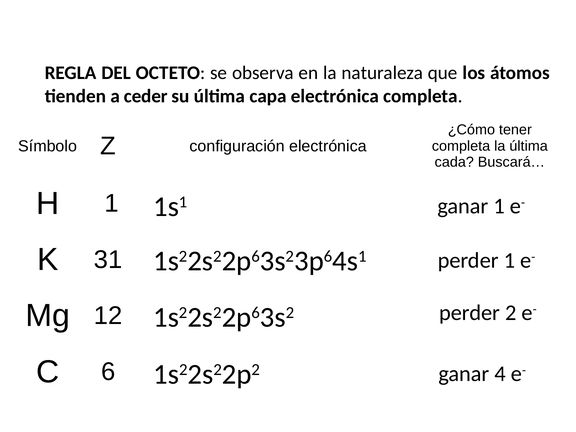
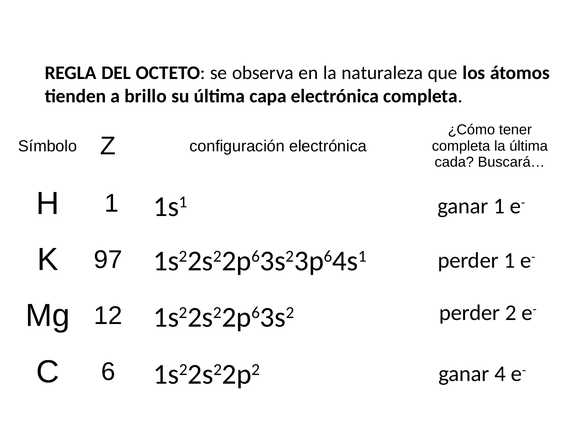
ceder: ceder -> brillo
31: 31 -> 97
